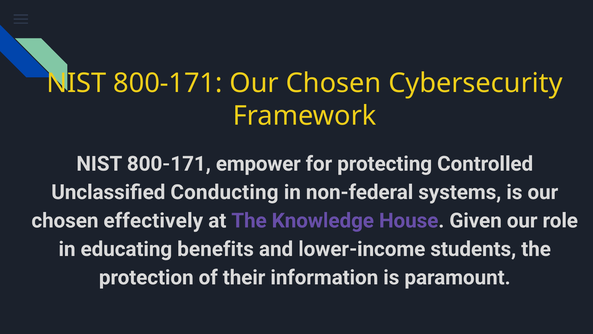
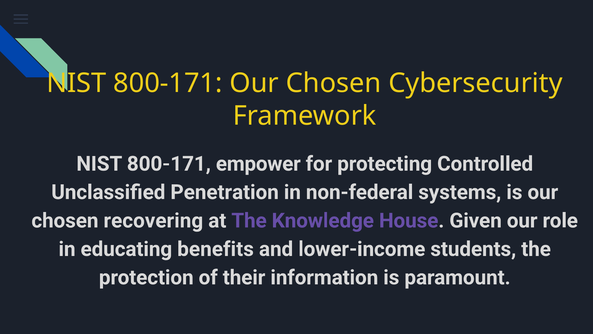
Conducting: Conducting -> Penetration
effectively: effectively -> recovering
